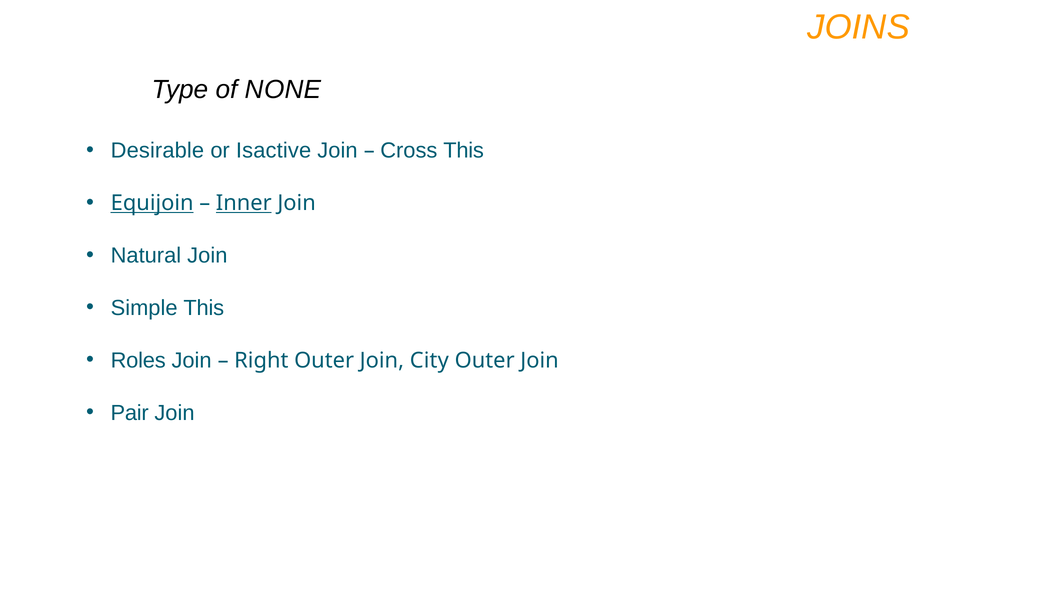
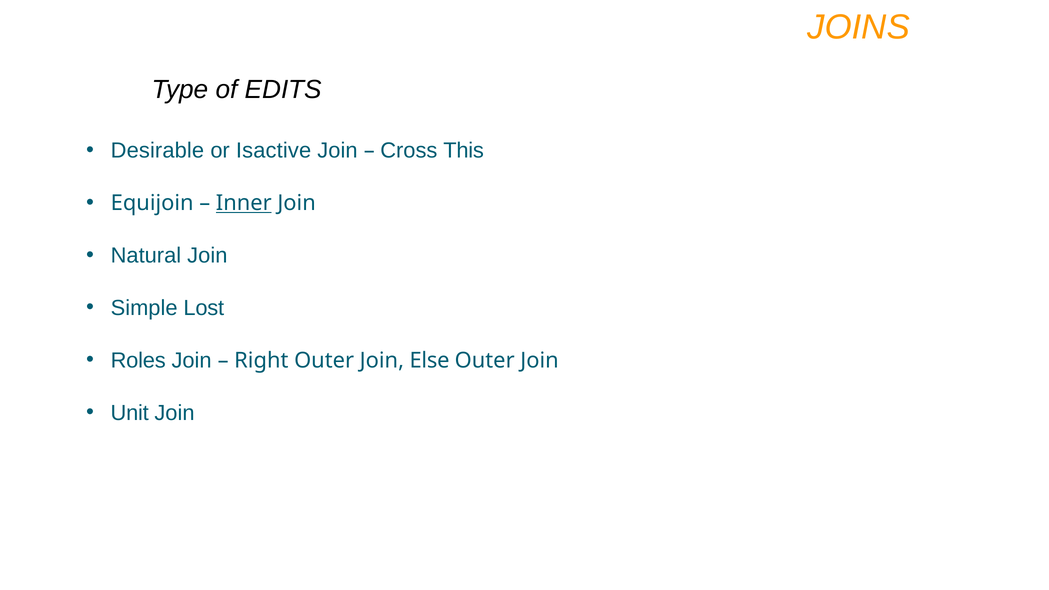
NONE: NONE -> EDITS
Equijoin underline: present -> none
Simple This: This -> Lost
City: City -> Else
Pair: Pair -> Unit
